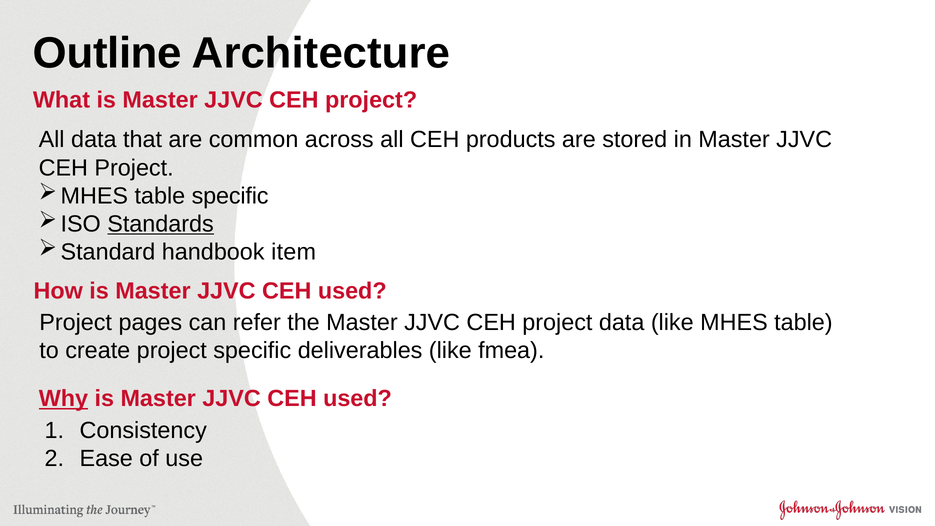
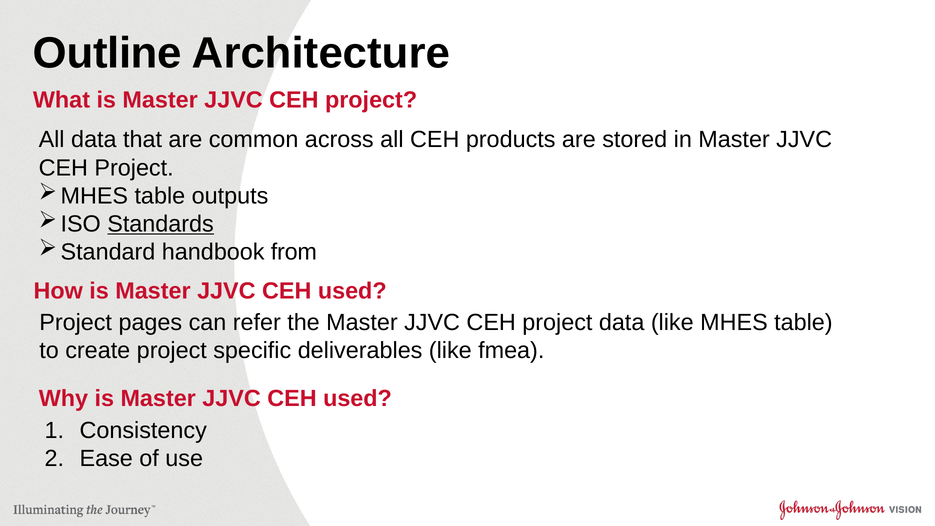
table specific: specific -> outputs
item: item -> from
Why underline: present -> none
